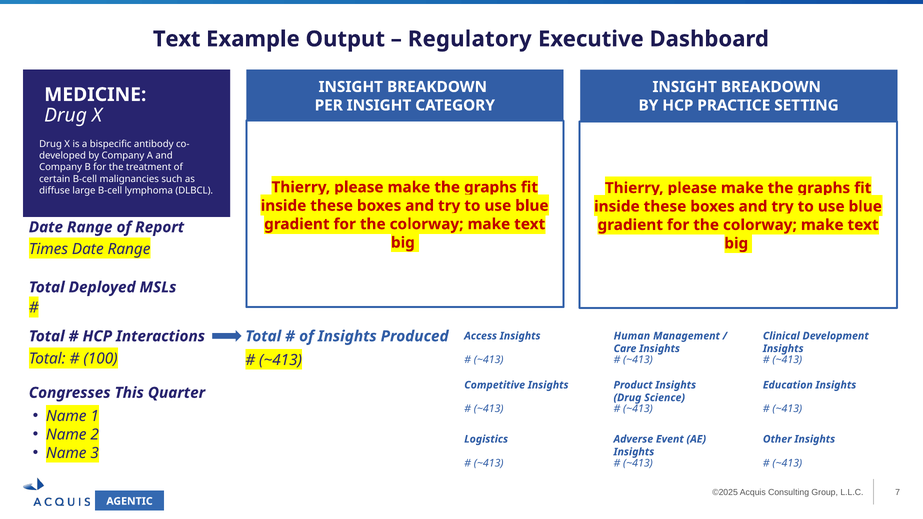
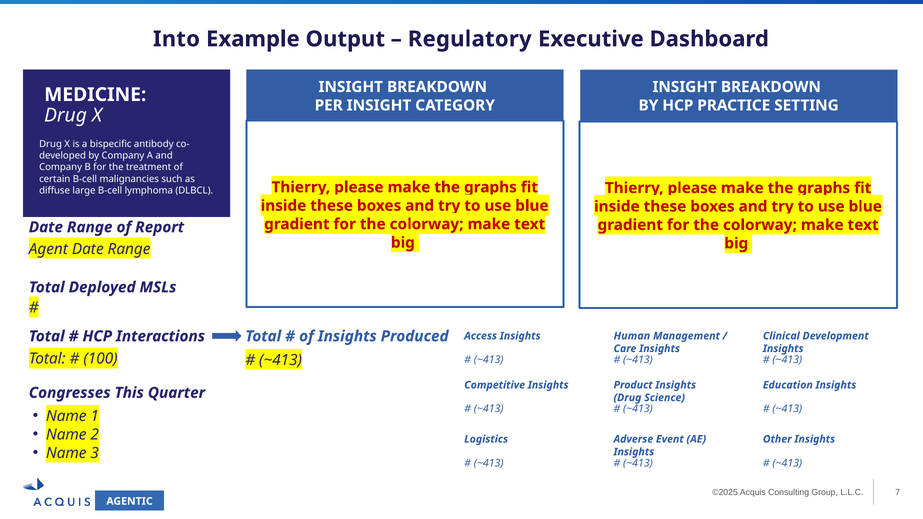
Text at (177, 39): Text -> Into
Times: Times -> Agent
